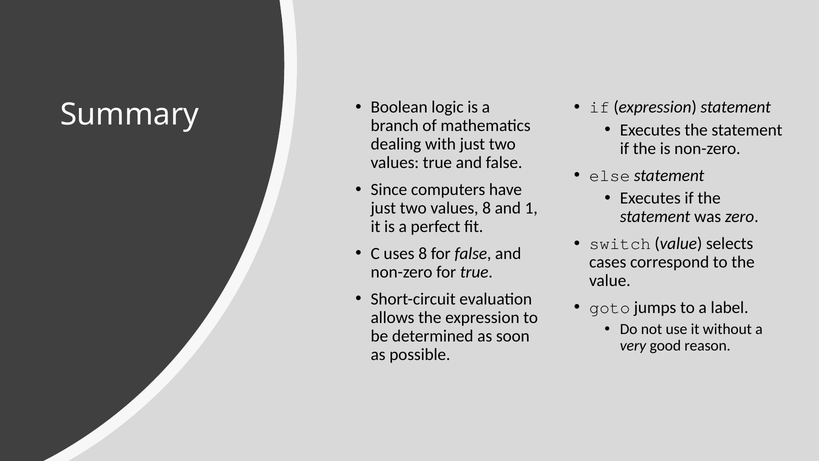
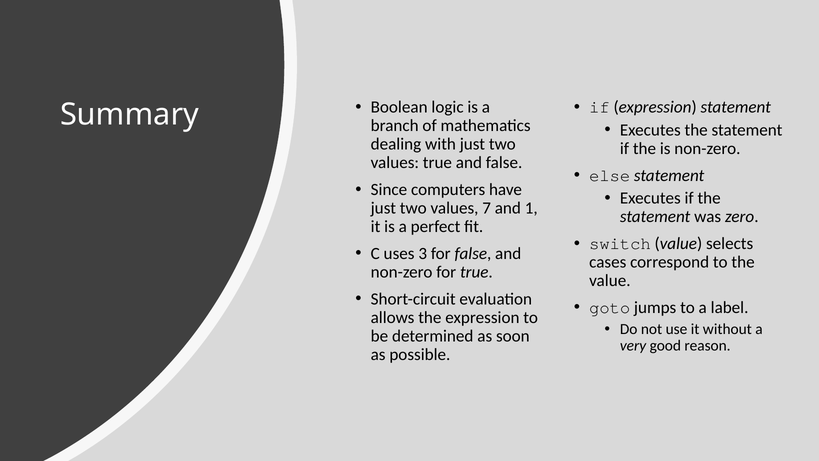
values 8: 8 -> 7
uses 8: 8 -> 3
